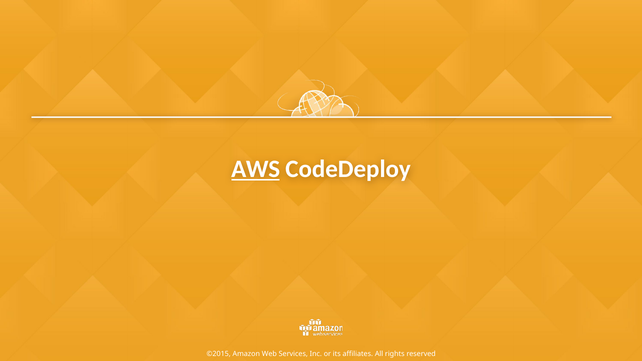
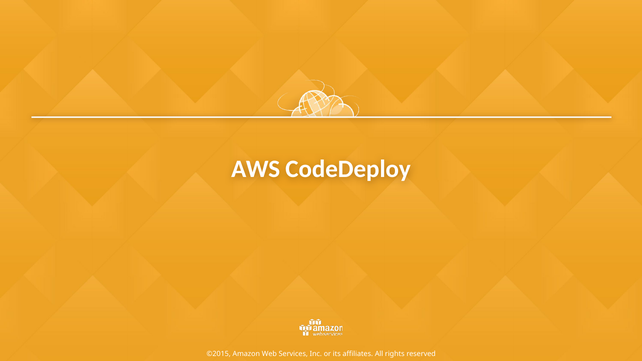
AWS underline: present -> none
